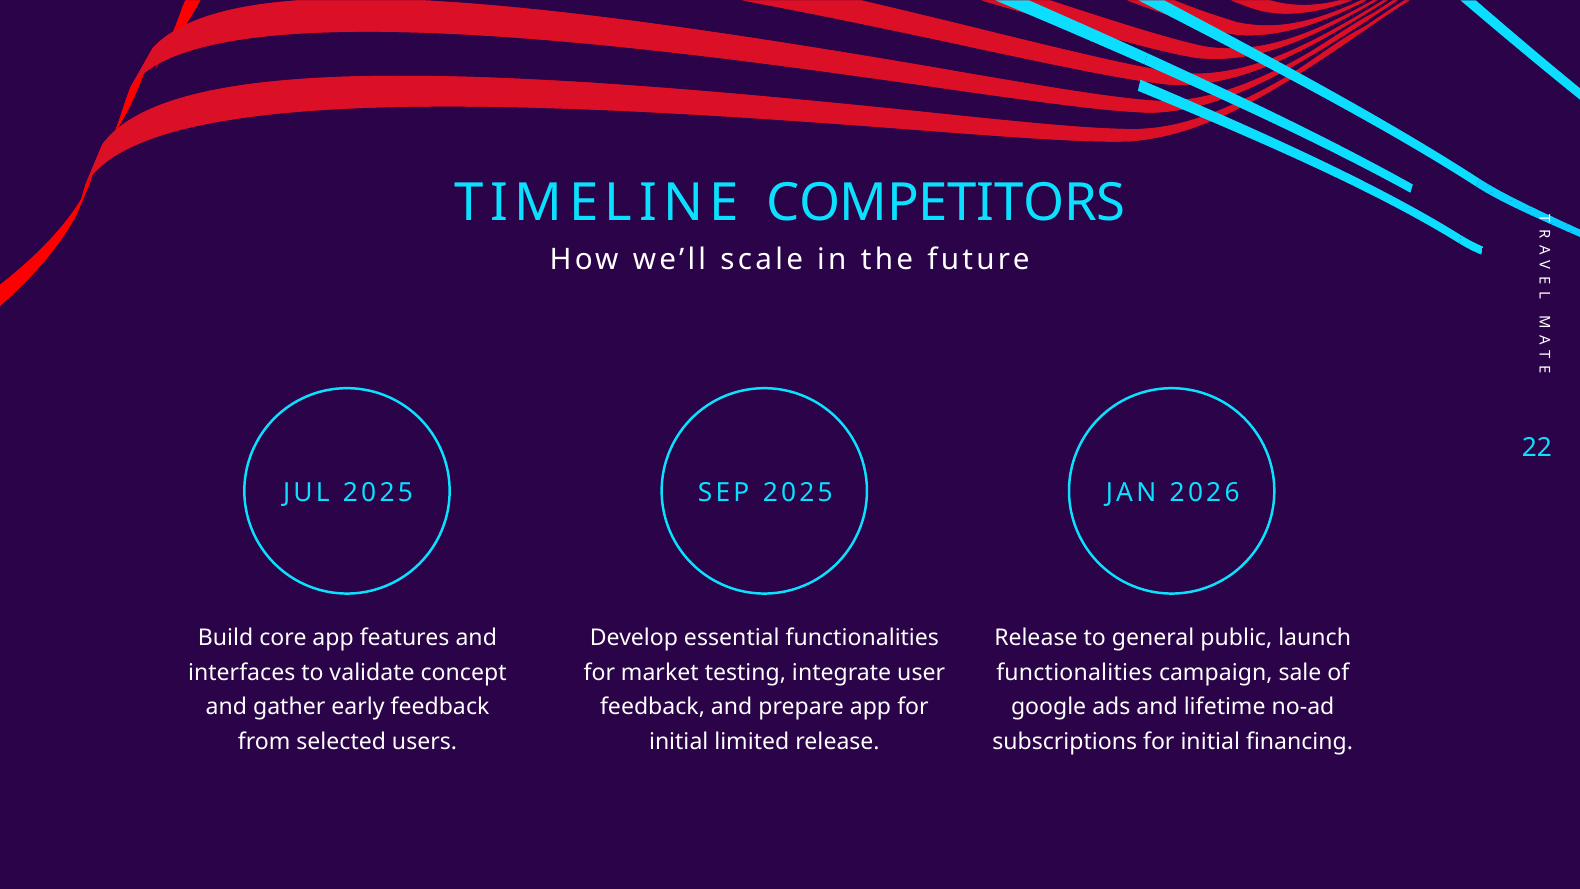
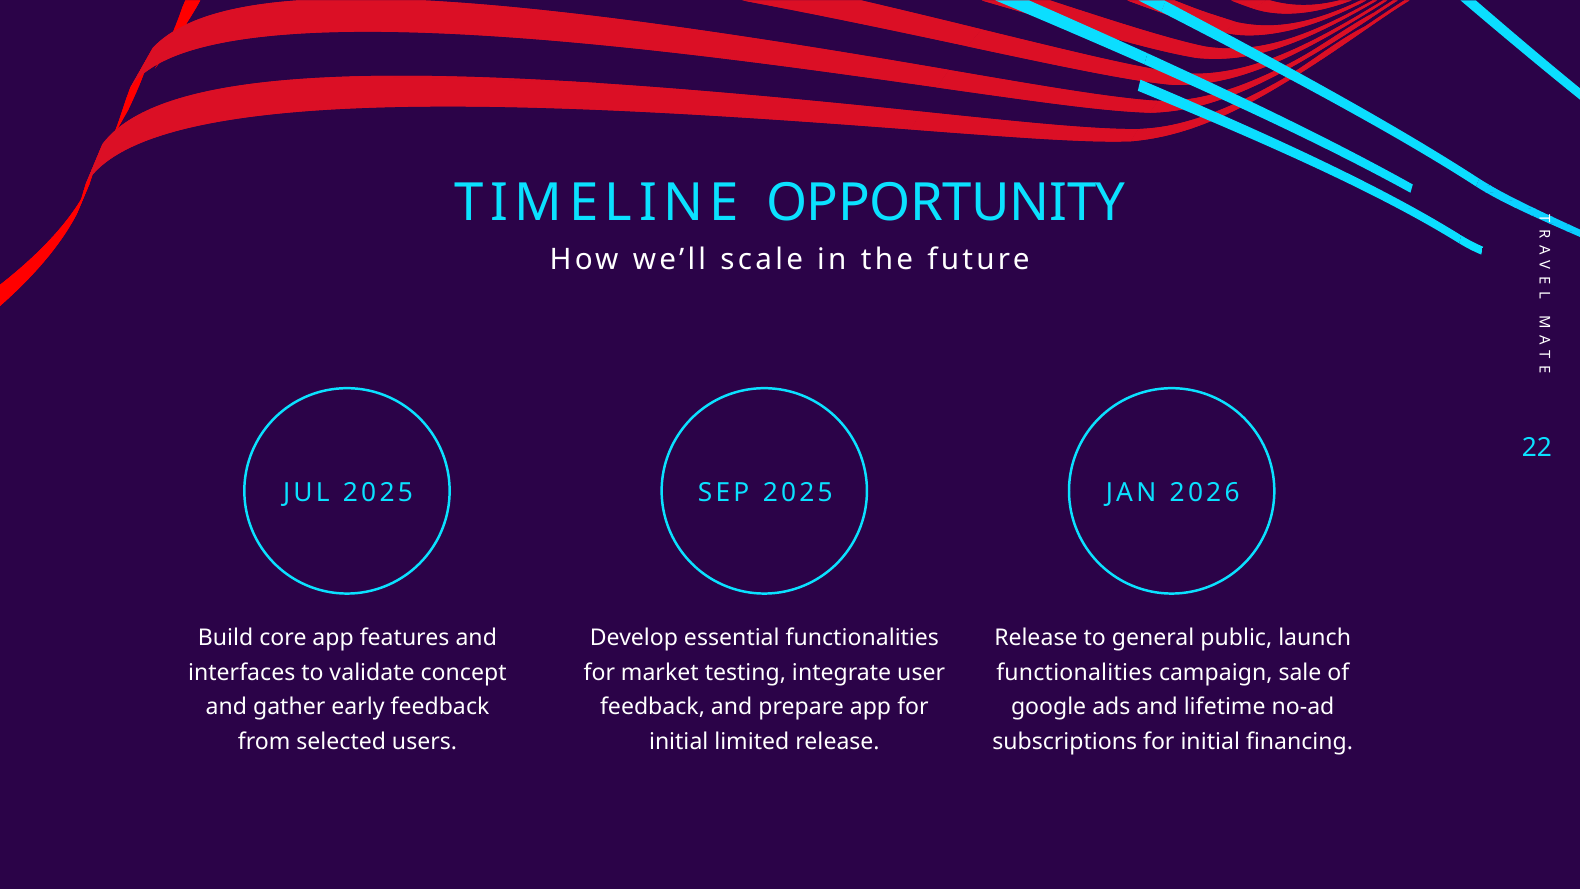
COMPETITORS: COMPETITORS -> OPPORTUNITY
